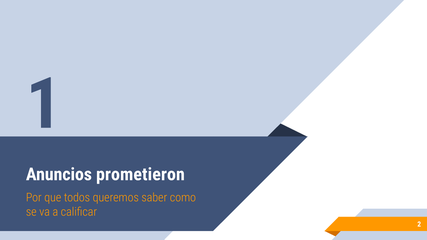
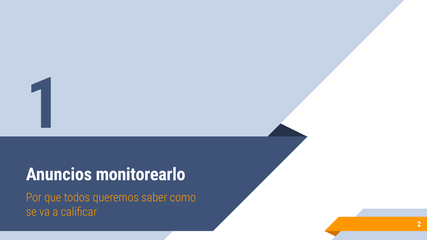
prometieron: prometieron -> monitorearlo
